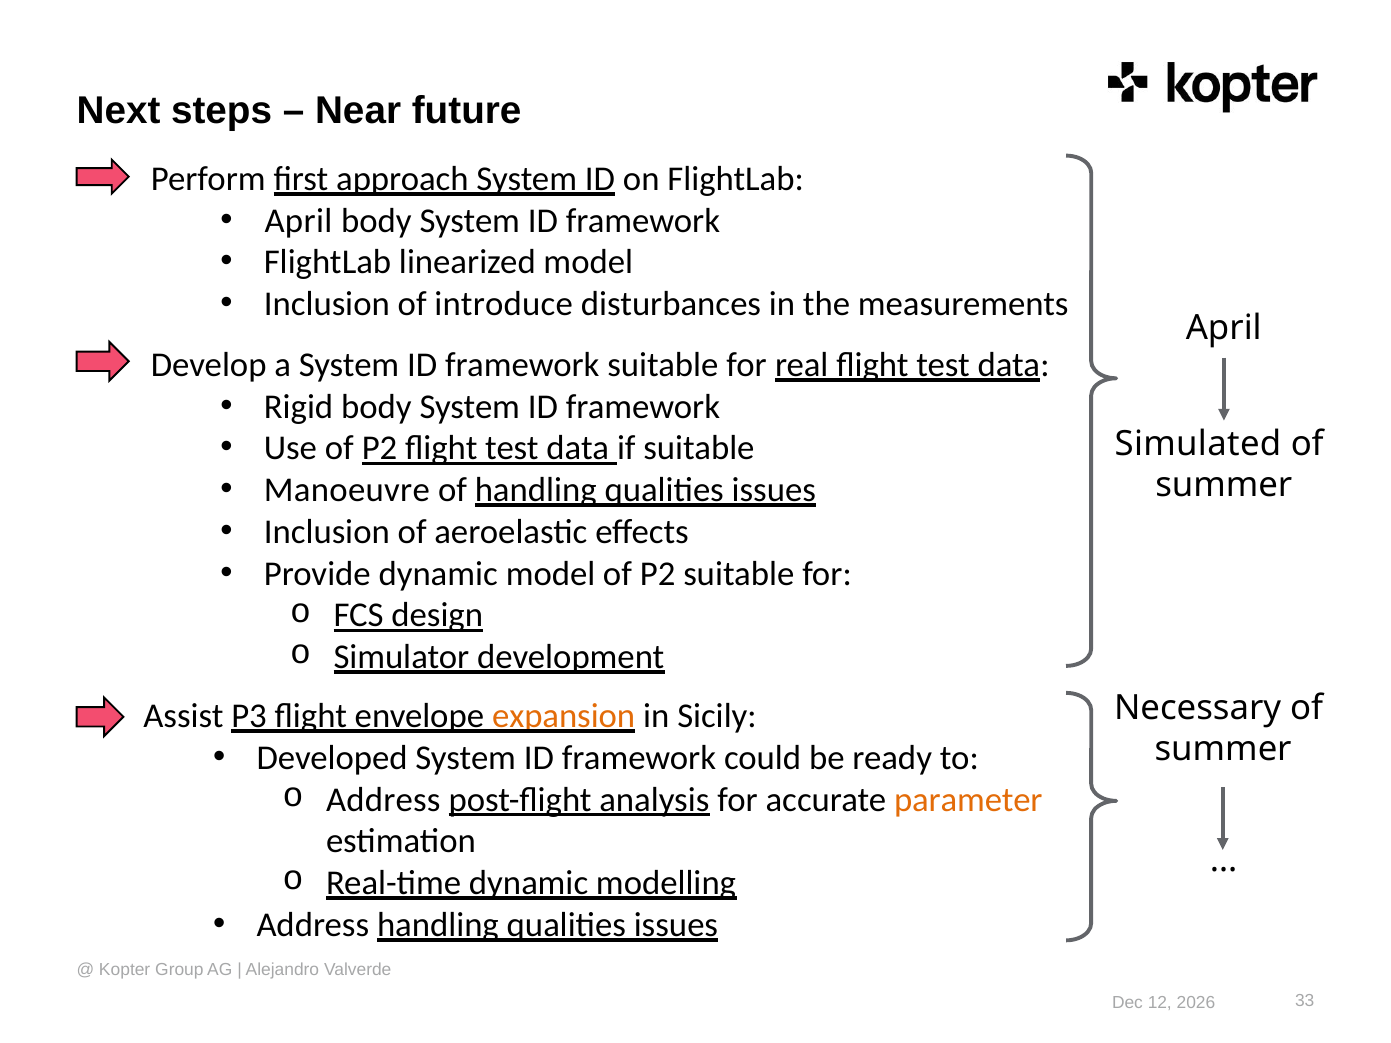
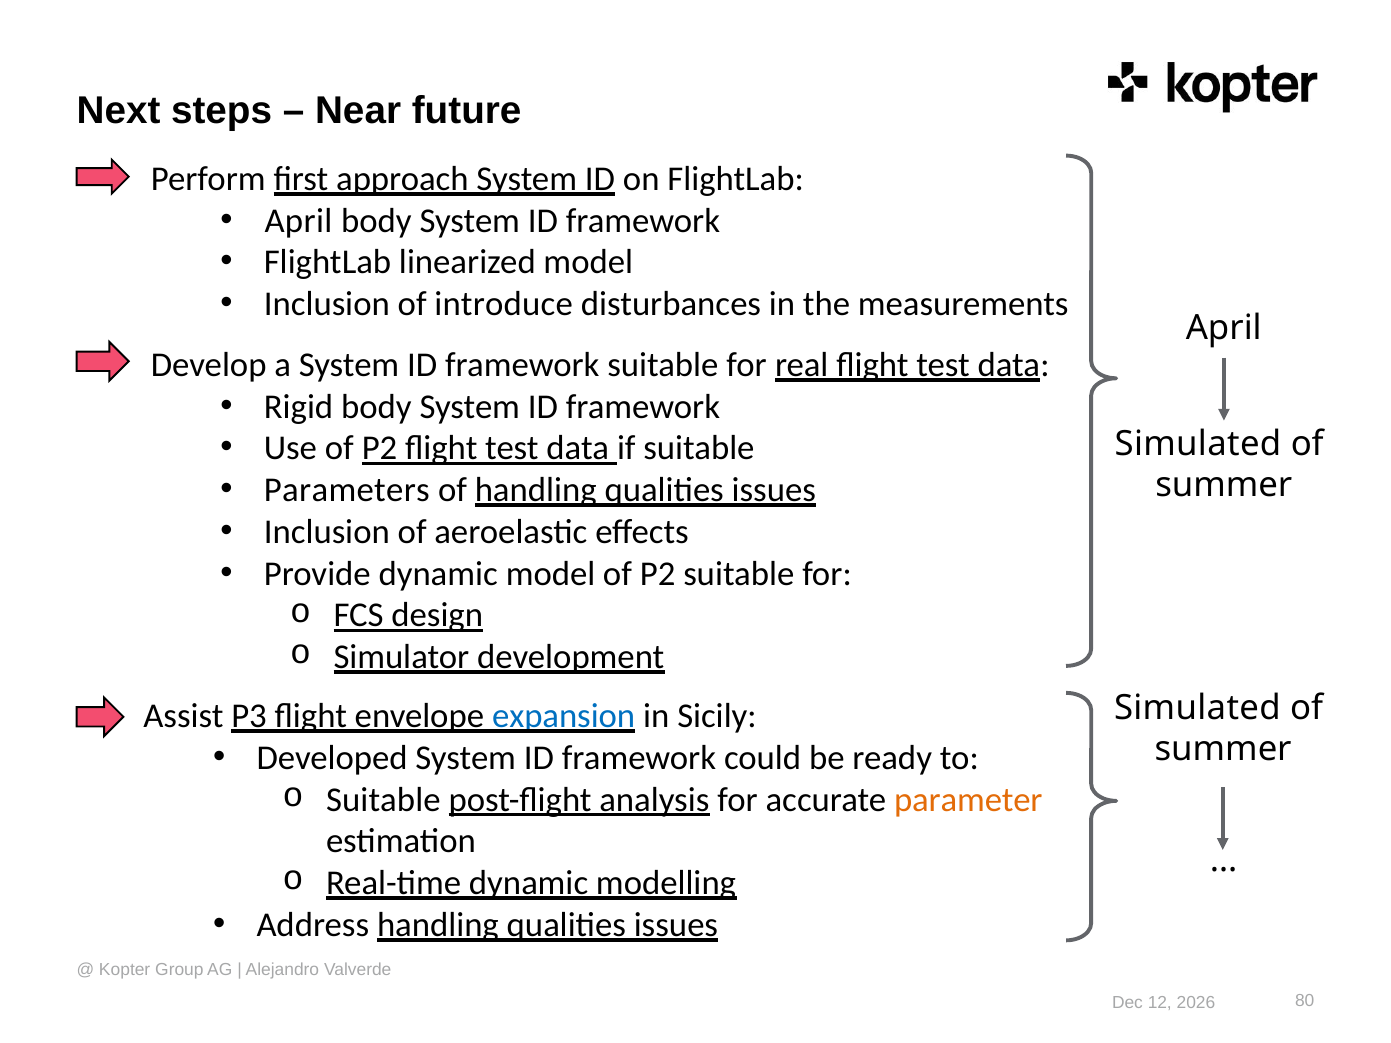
Manoeuvre: Manoeuvre -> Parameters
Necessary at (1198, 708): Necessary -> Simulated
expansion colour: orange -> blue
Address at (383, 800): Address -> Suitable
33: 33 -> 80
